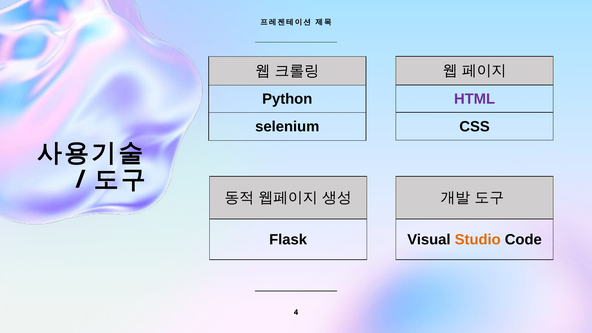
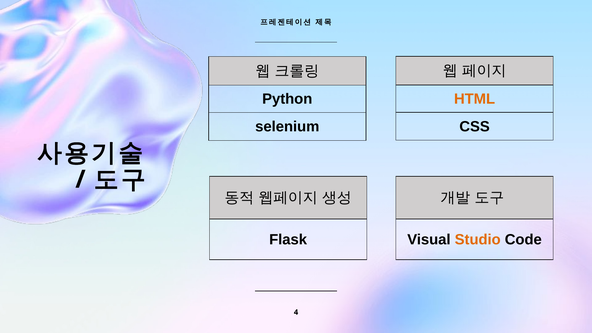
HTML colour: purple -> orange
